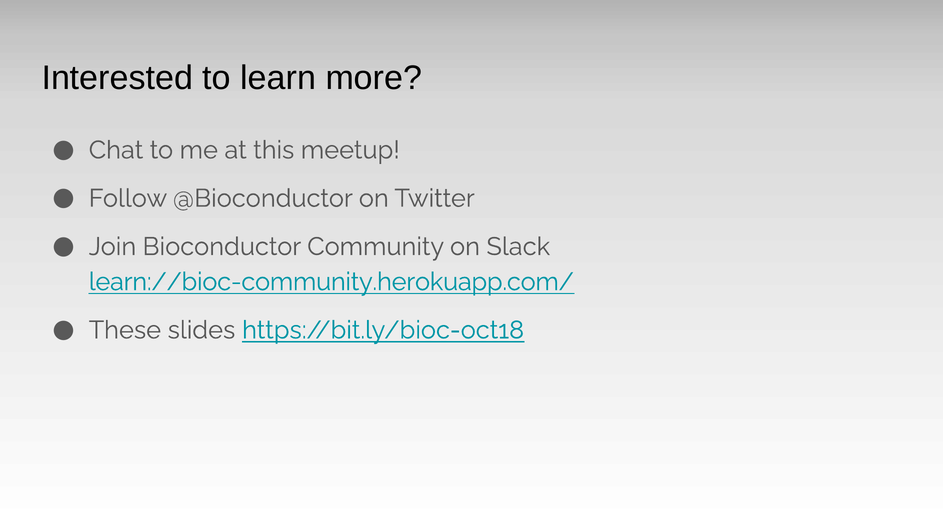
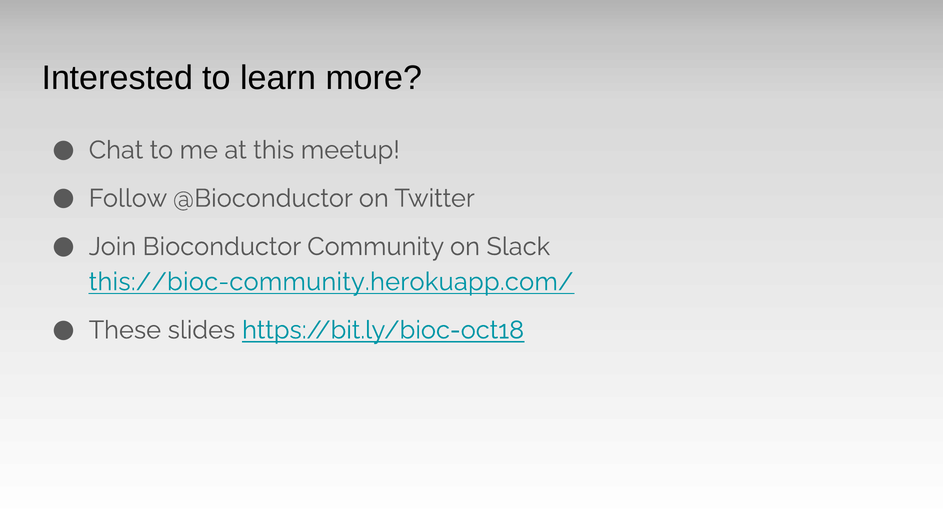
learn://bioc-community.herokuapp.com/: learn://bioc-community.herokuapp.com/ -> this://bioc-community.herokuapp.com/
